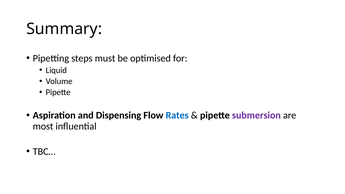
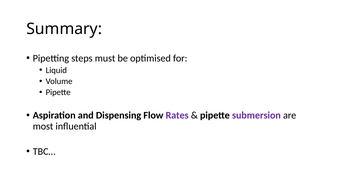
Rates colour: blue -> purple
